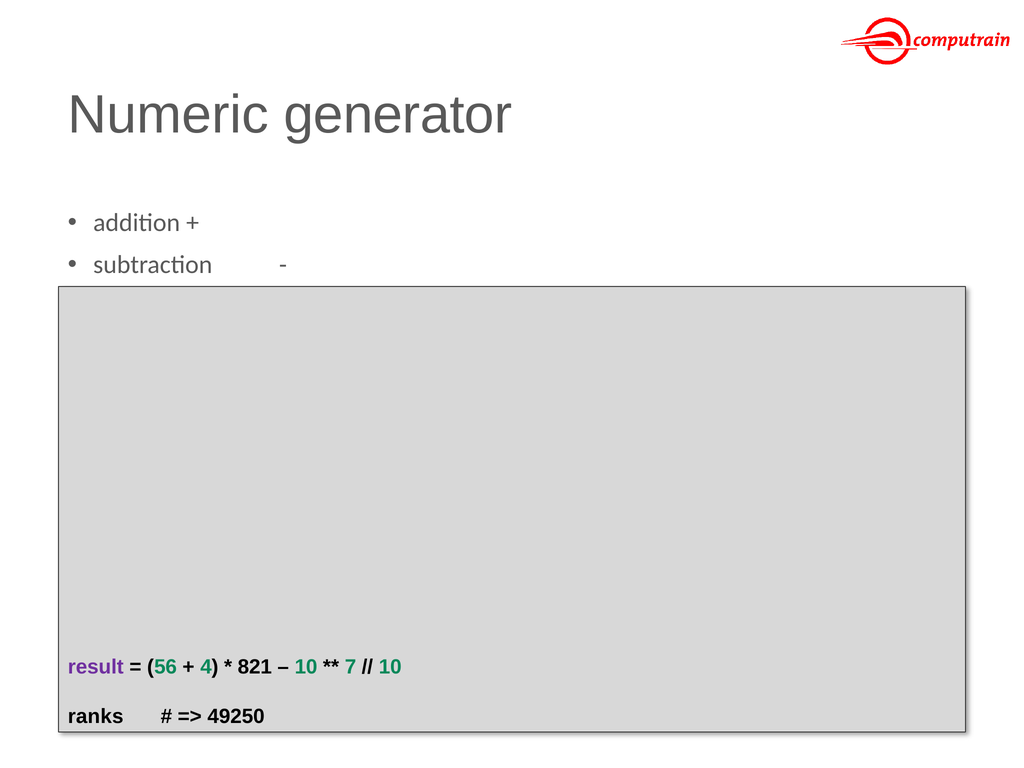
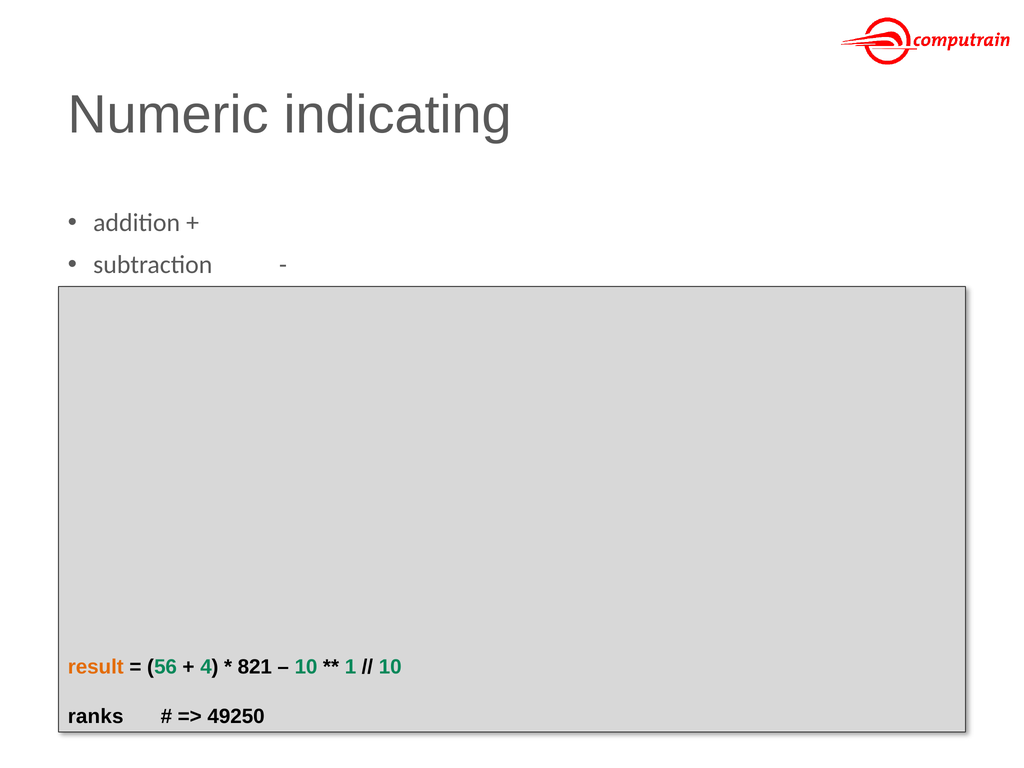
generator: generator -> indicating
result colour: purple -> orange
7: 7 -> 1
